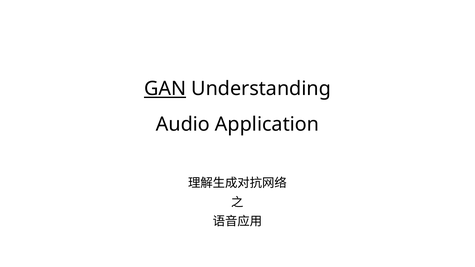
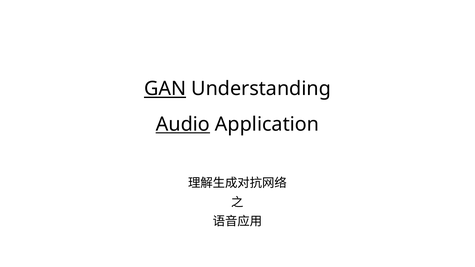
Audio underline: none -> present
